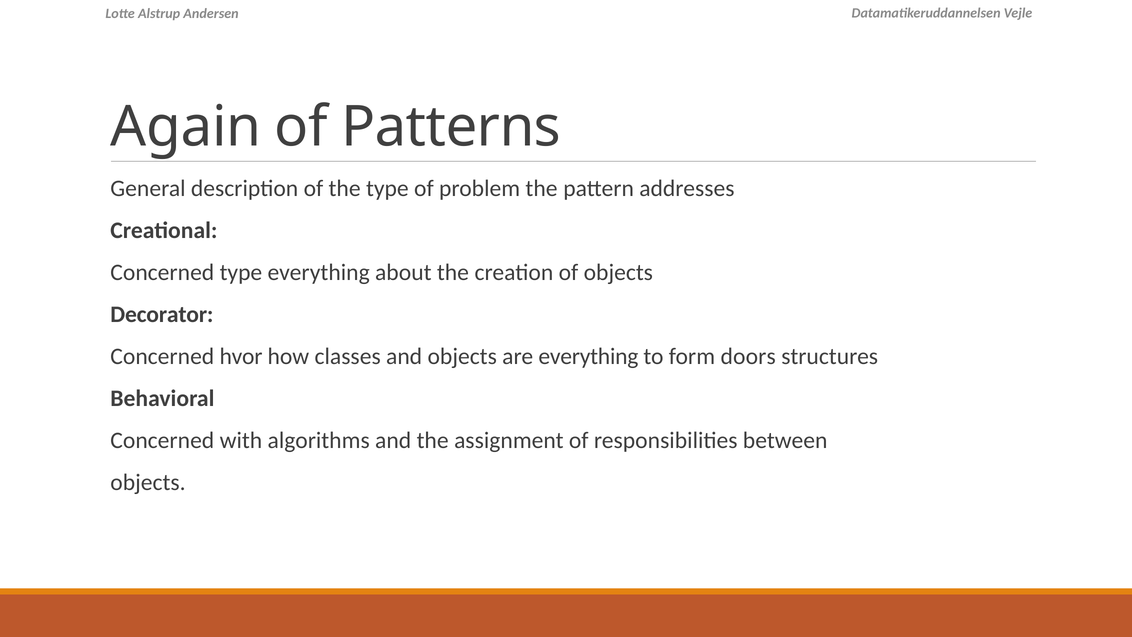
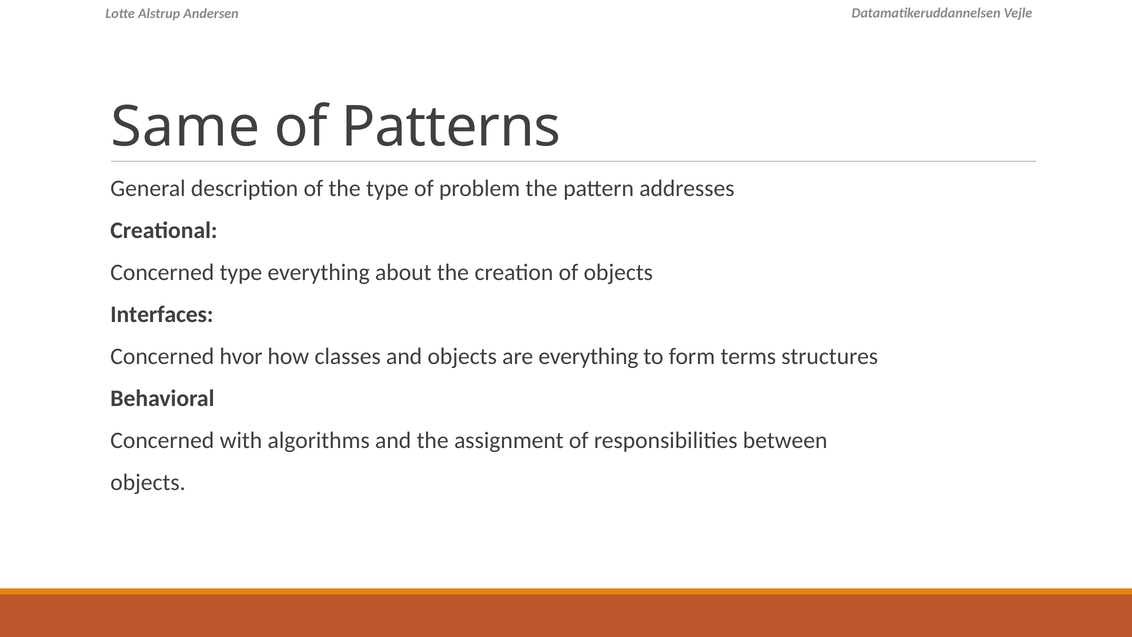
Again: Again -> Same
Decorator: Decorator -> Interfaces
doors: doors -> terms
